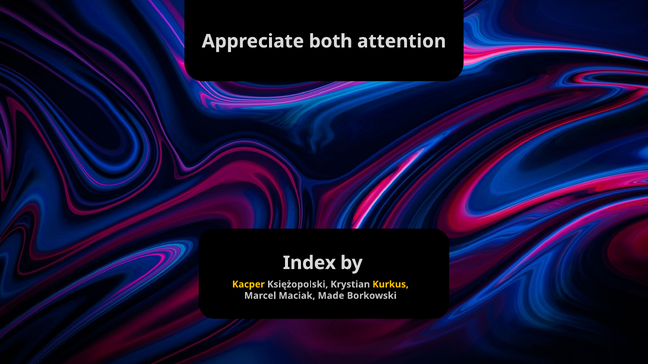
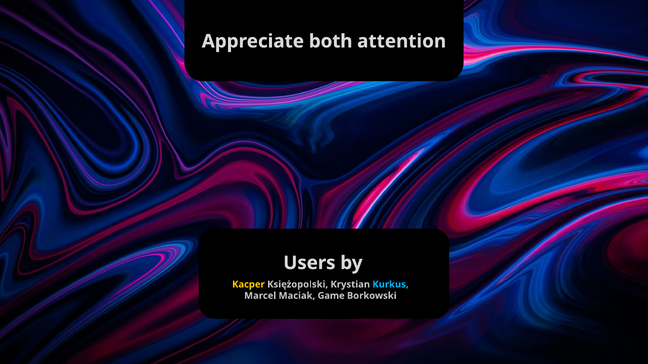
Index: Index -> Users
Kurkus colour: yellow -> light blue
Made: Made -> Game
